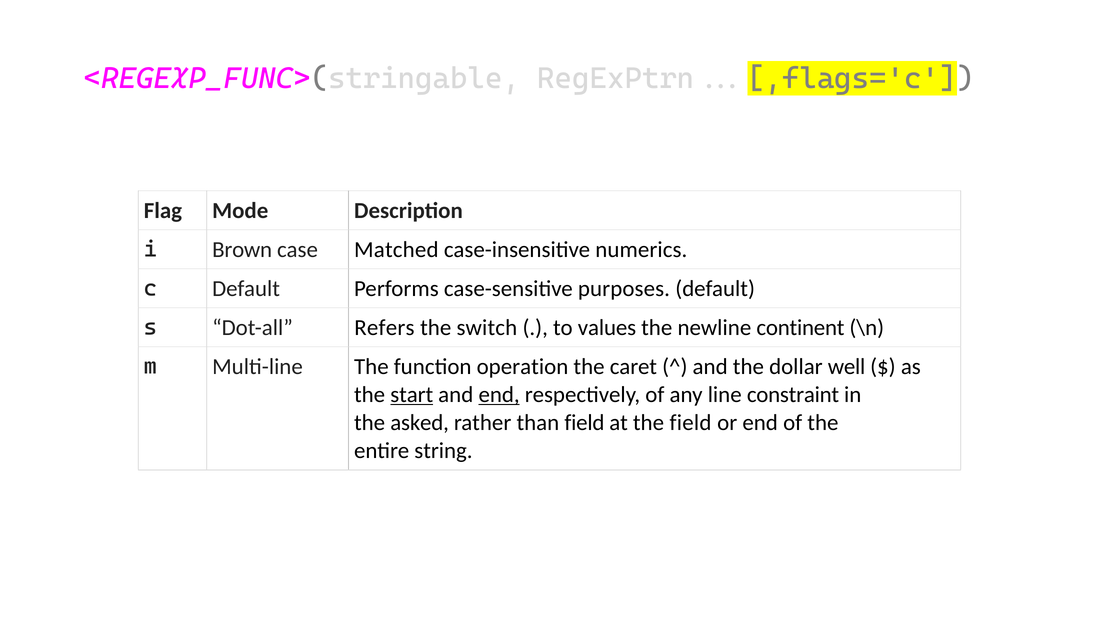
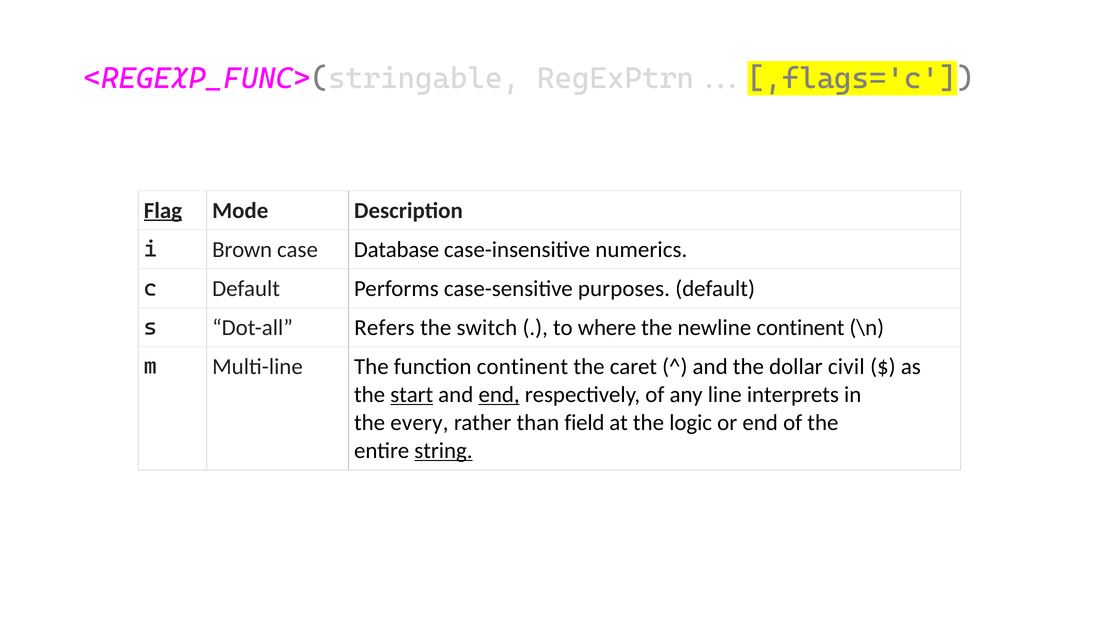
Flag underline: none -> present
Matched: Matched -> Database
values: values -> where
function operation: operation -> continent
well: well -> civil
constraint: constraint -> interprets
asked: asked -> every
the field: field -> logic
string underline: none -> present
